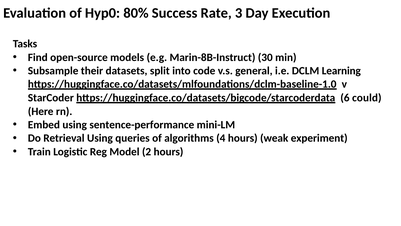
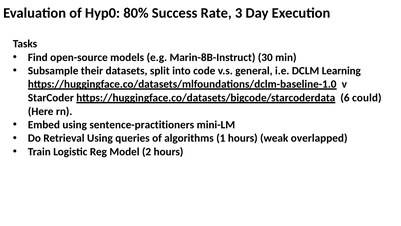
sentence-performance: sentence-performance -> sentence-practitioners
4: 4 -> 1
experiment: experiment -> overlapped
